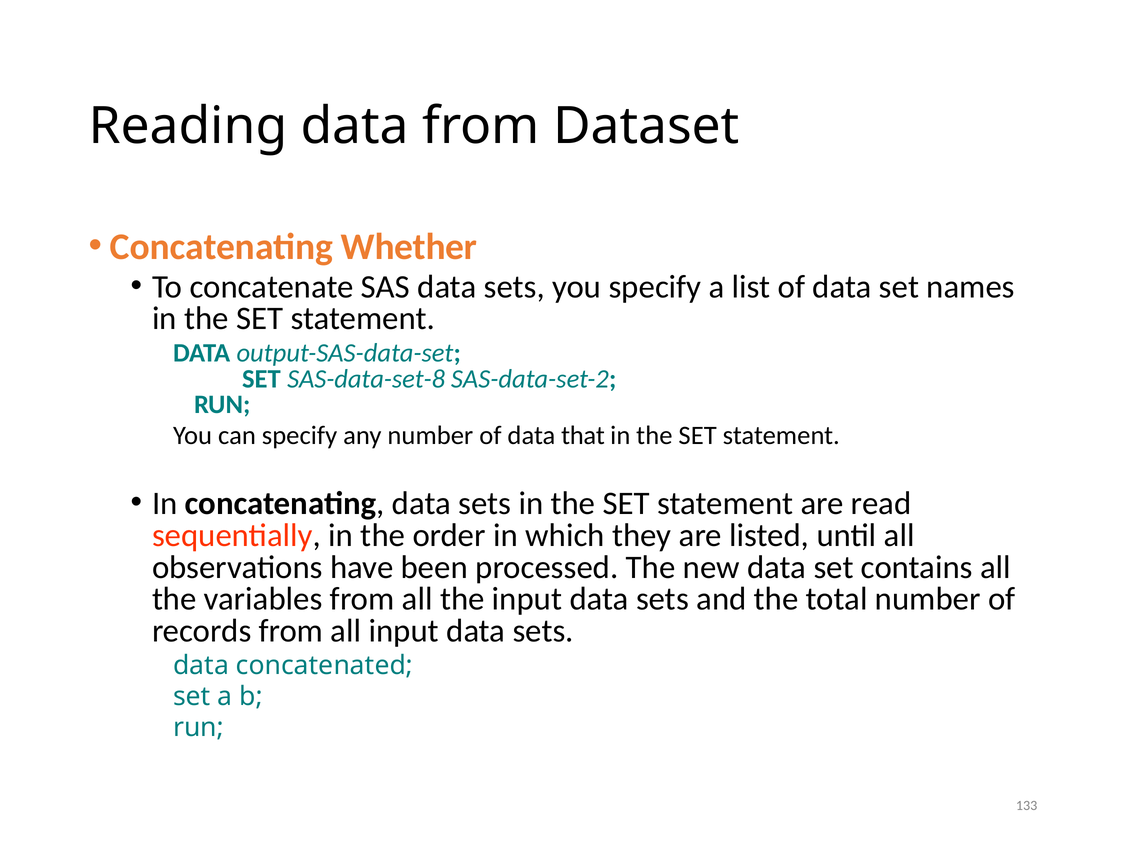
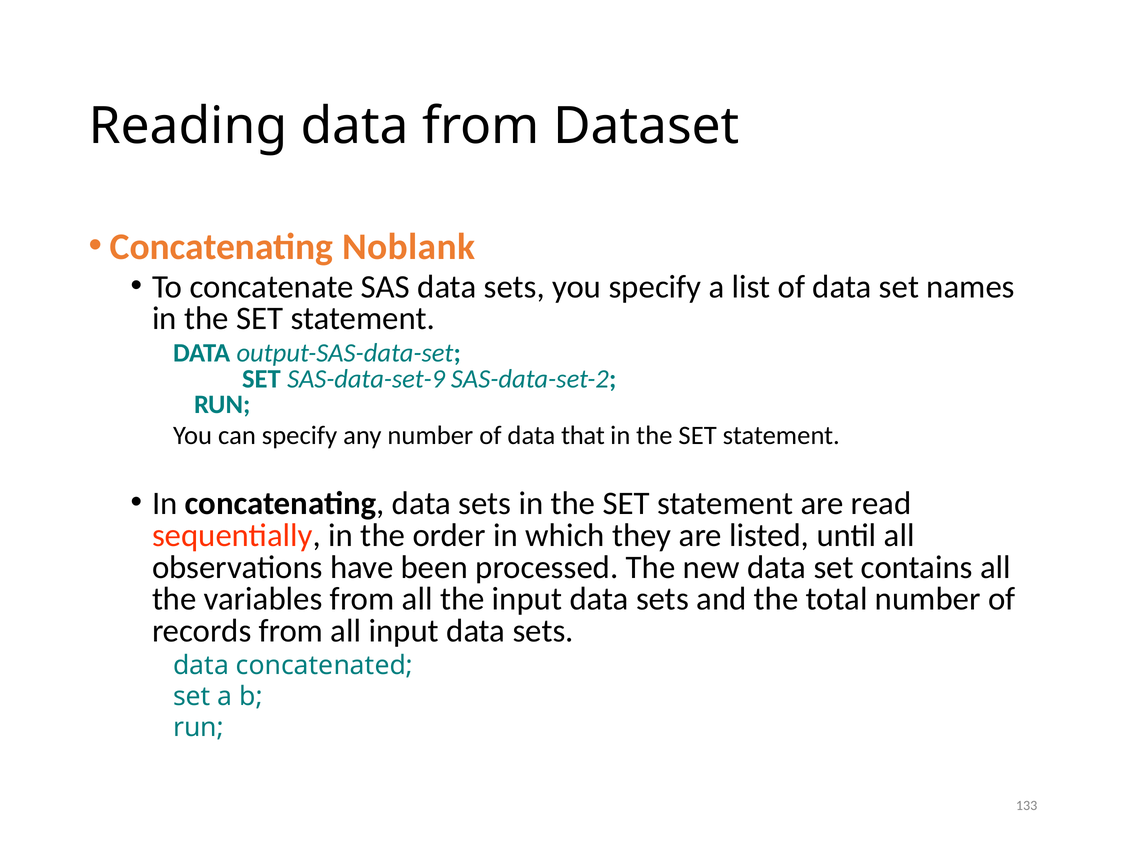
Whether: Whether -> Noblank
SAS-data-set-8: SAS-data-set-8 -> SAS-data-set-9
